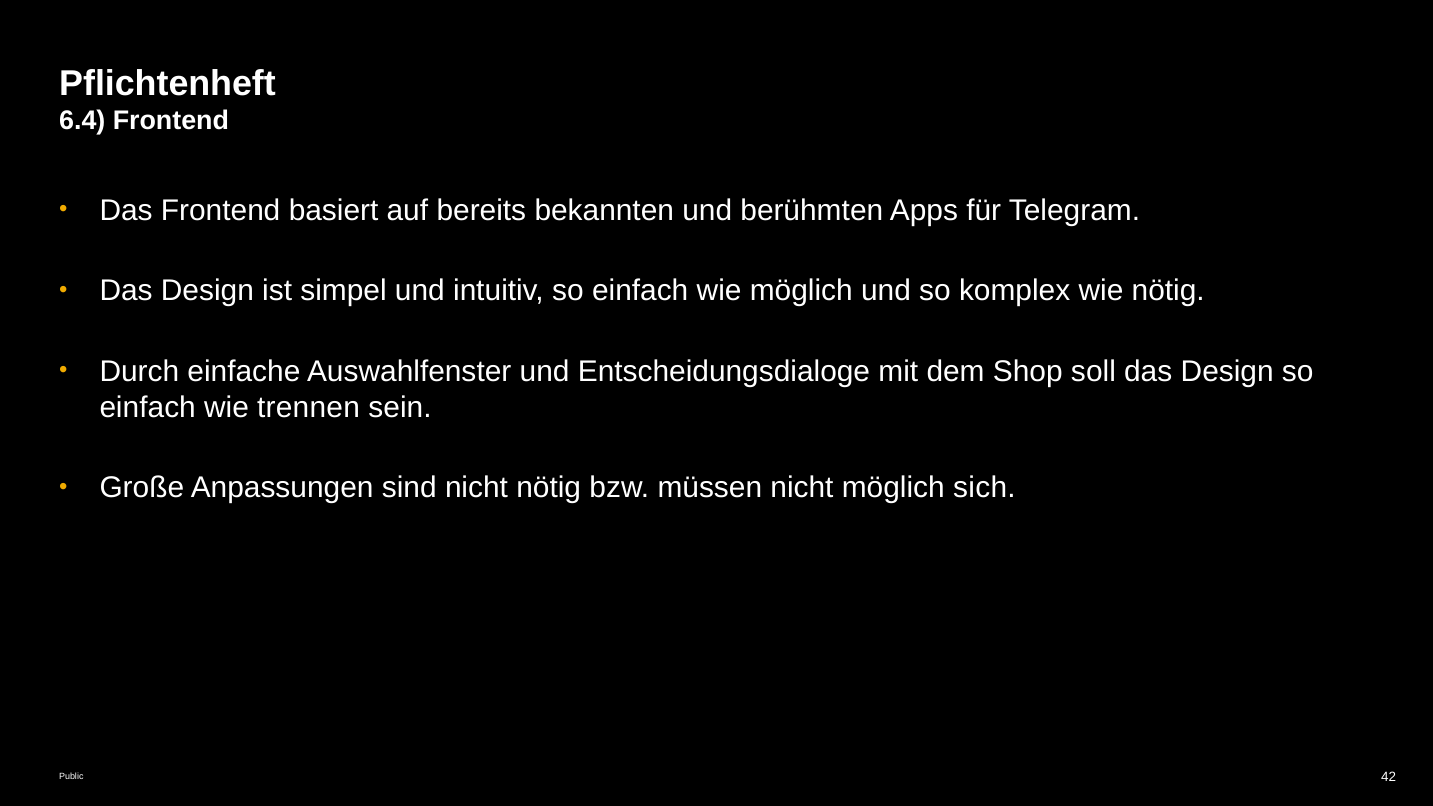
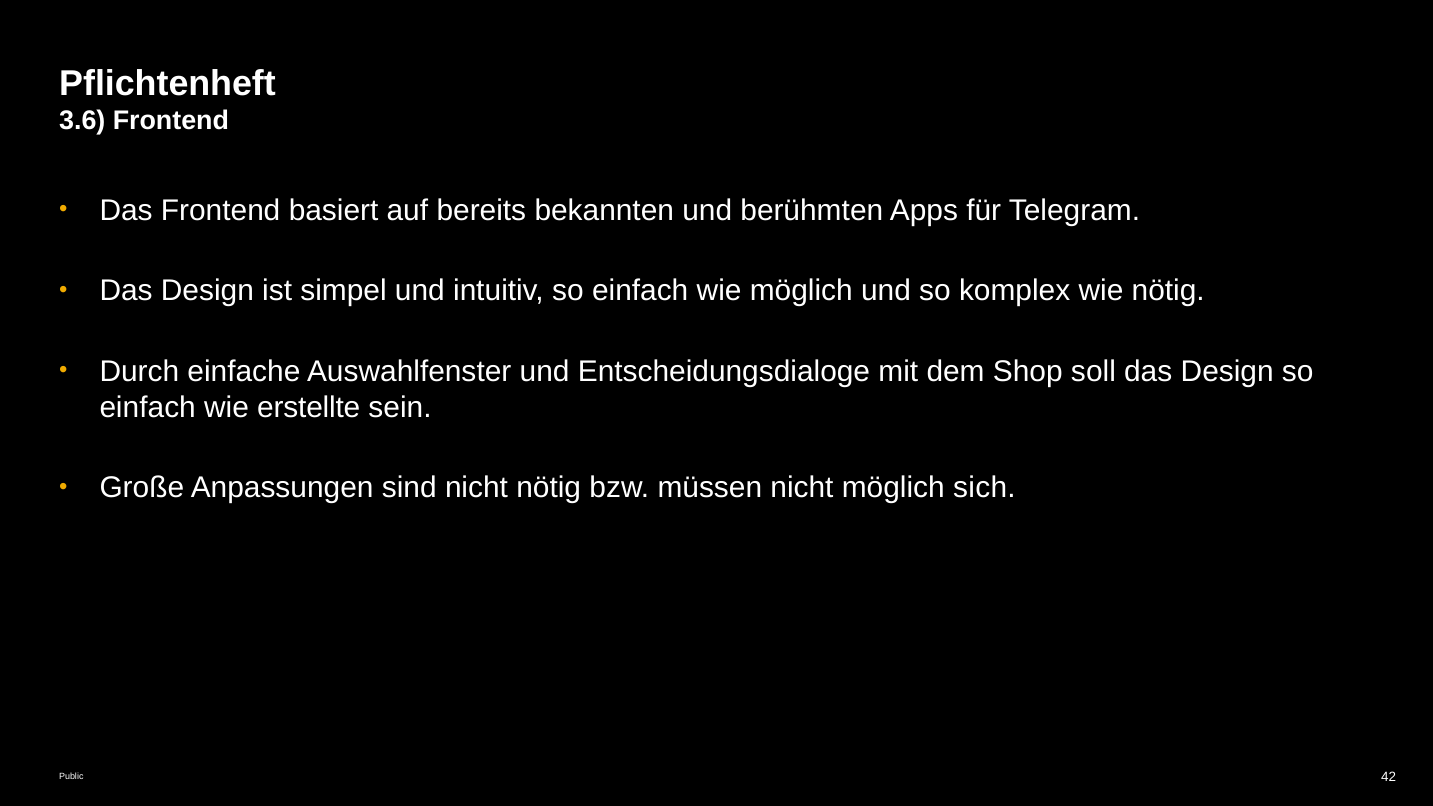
6.4: 6.4 -> 3.6
trennen: trennen -> erstellte
